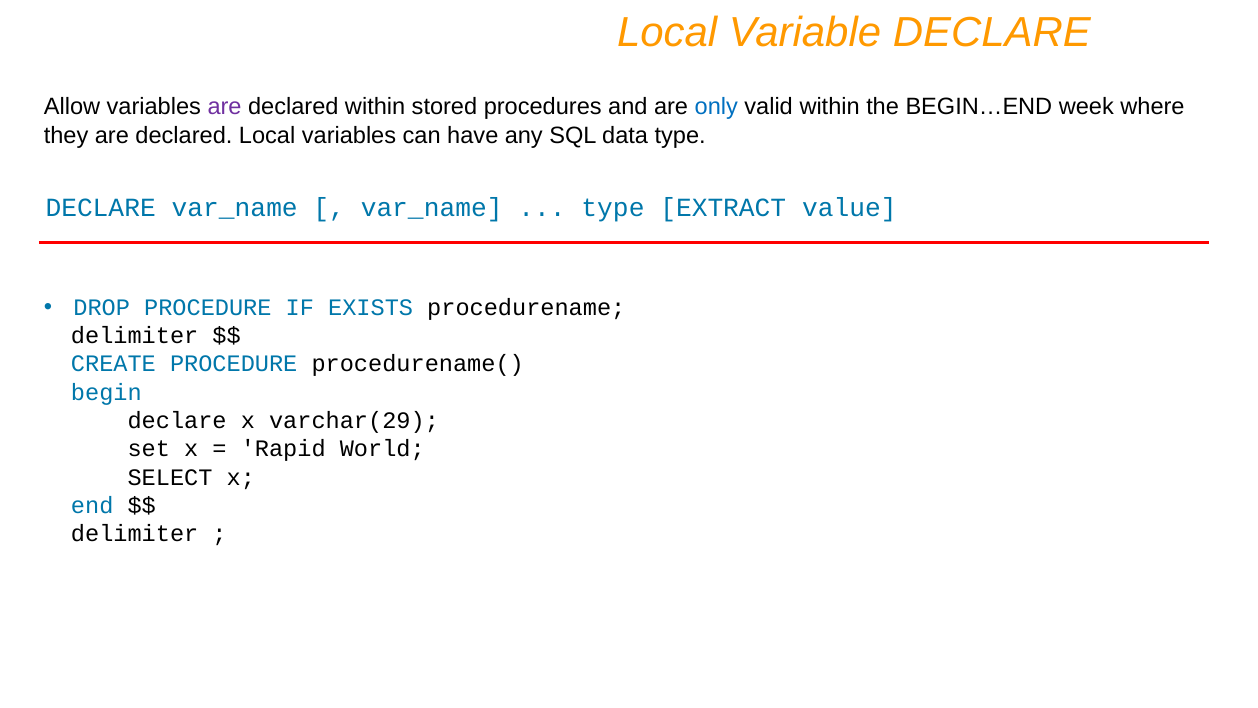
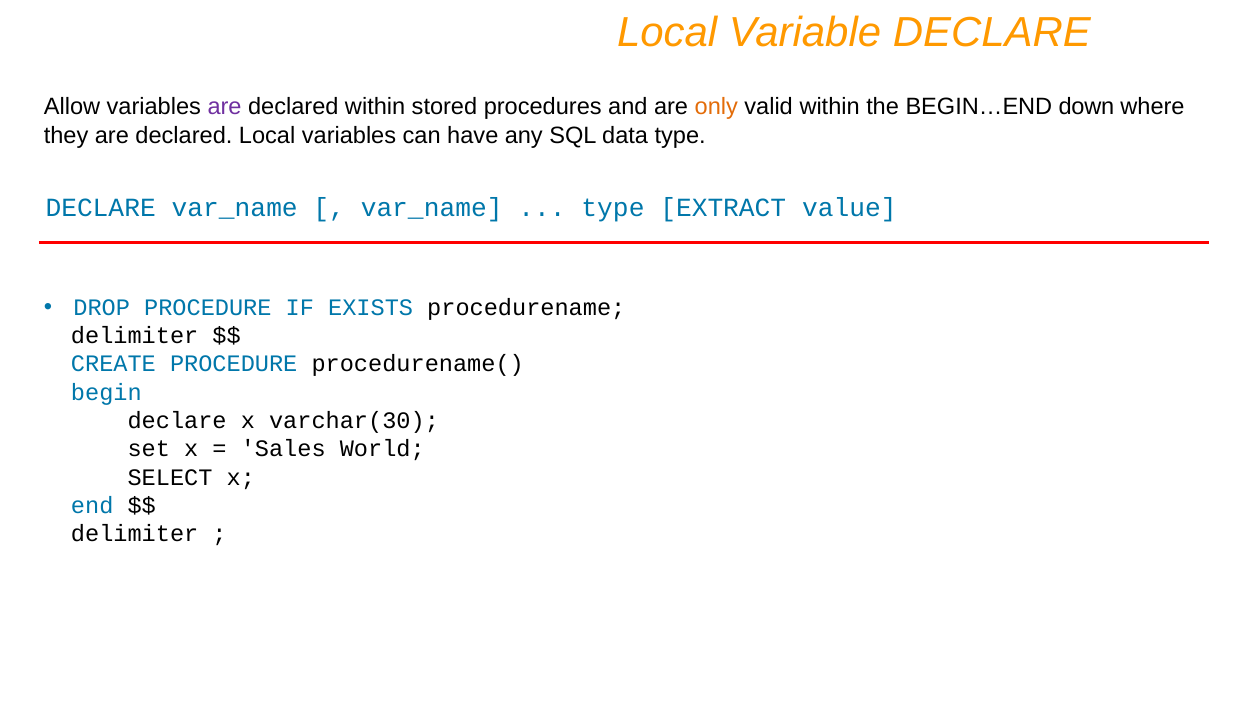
only colour: blue -> orange
week: week -> down
varchar(29: varchar(29 -> varchar(30
Rapid: Rapid -> Sales
